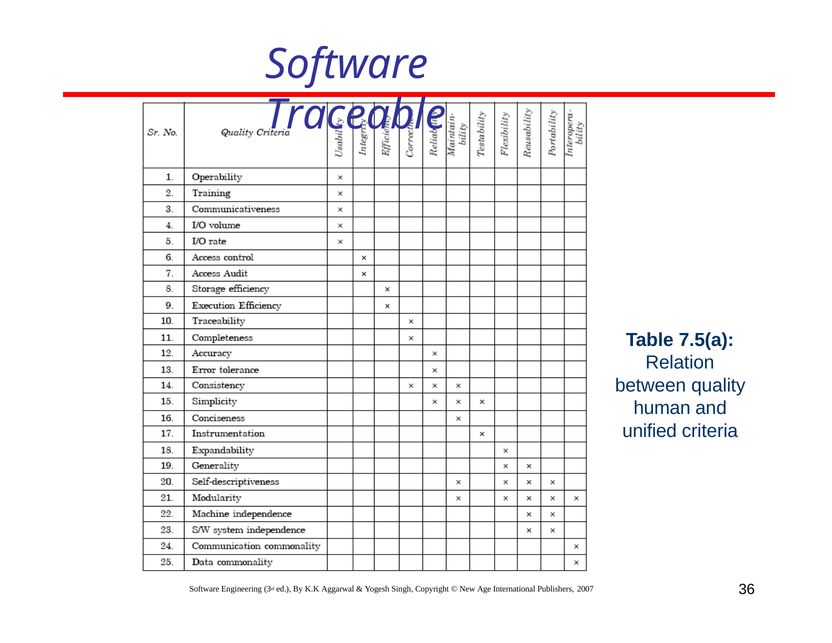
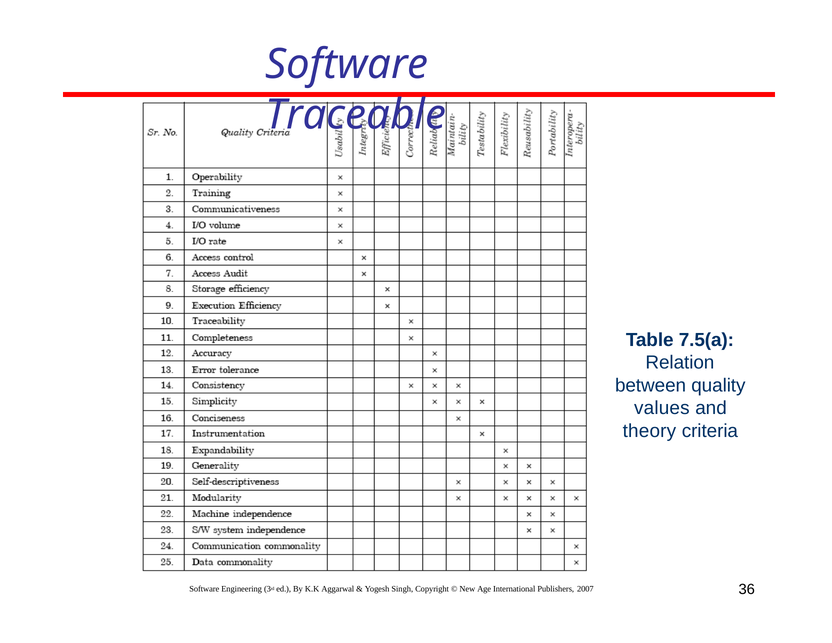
human: human -> values
unified: unified -> theory
